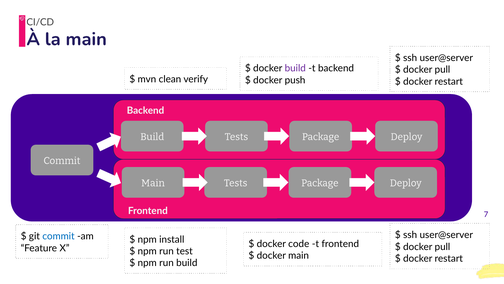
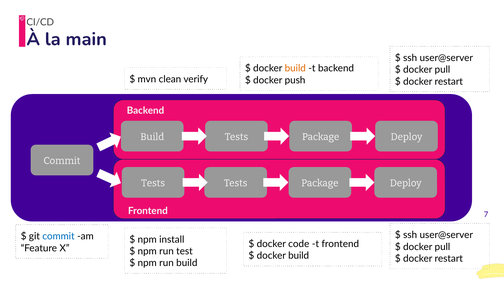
build at (295, 68) colour: purple -> orange
Main at (153, 183): Main -> Tests
main at (299, 255): main -> build
